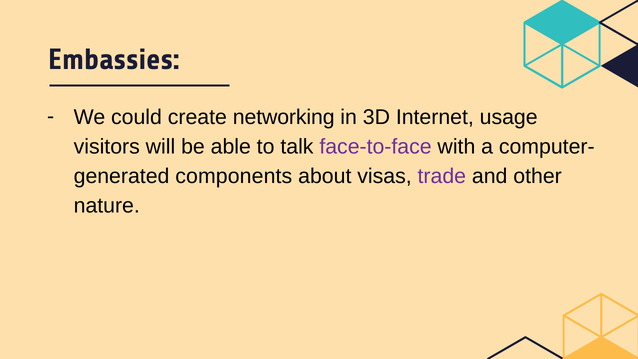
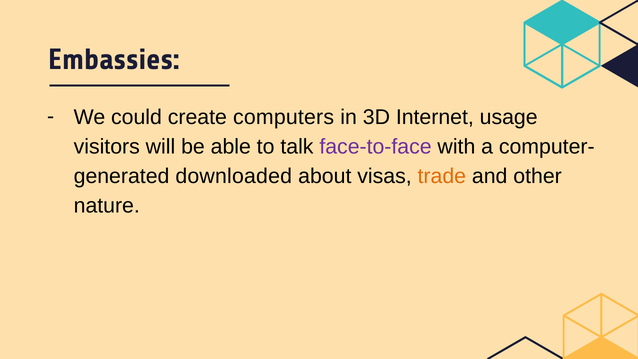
networking: networking -> computers
components: components -> downloaded
trade colour: purple -> orange
